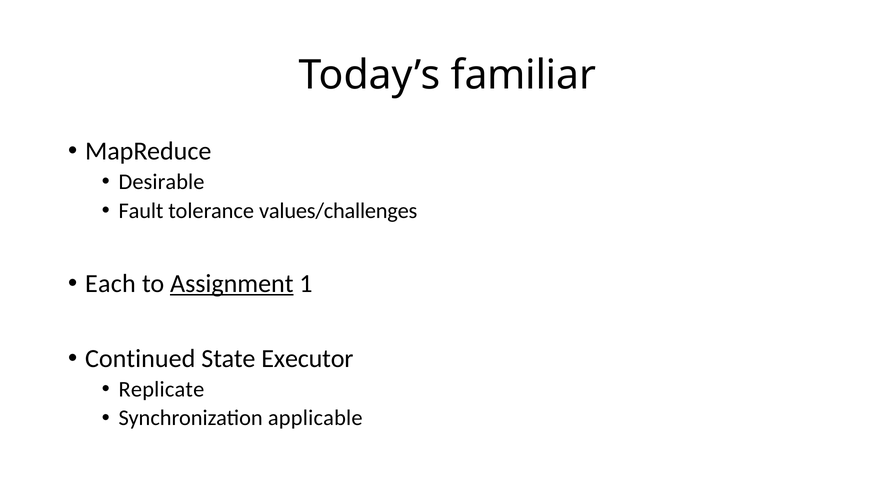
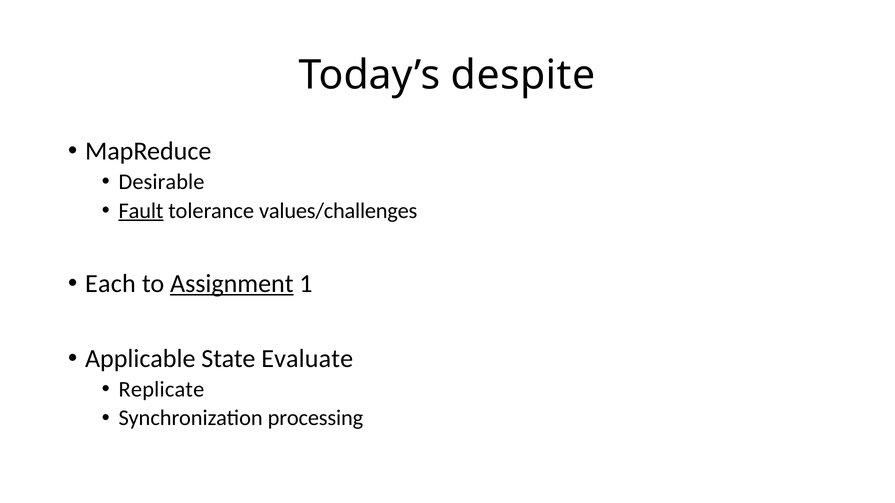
familiar: familiar -> despite
Fault underline: none -> present
Continued: Continued -> Applicable
Executor: Executor -> Evaluate
applicable: applicable -> processing
